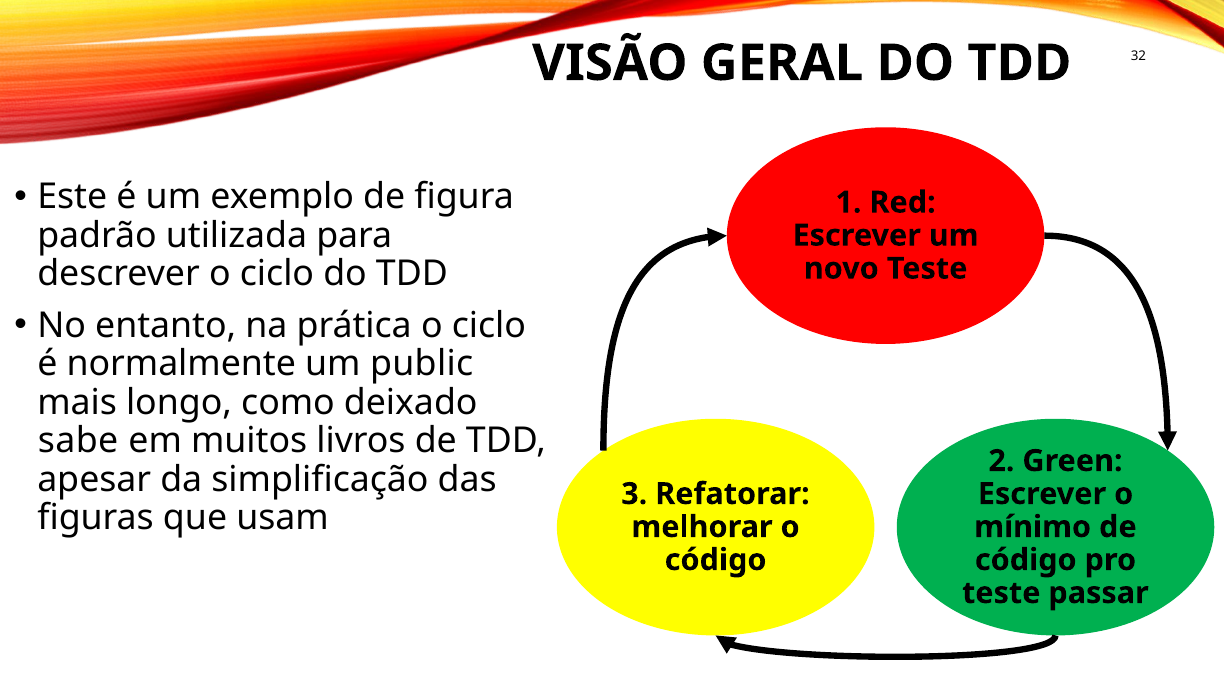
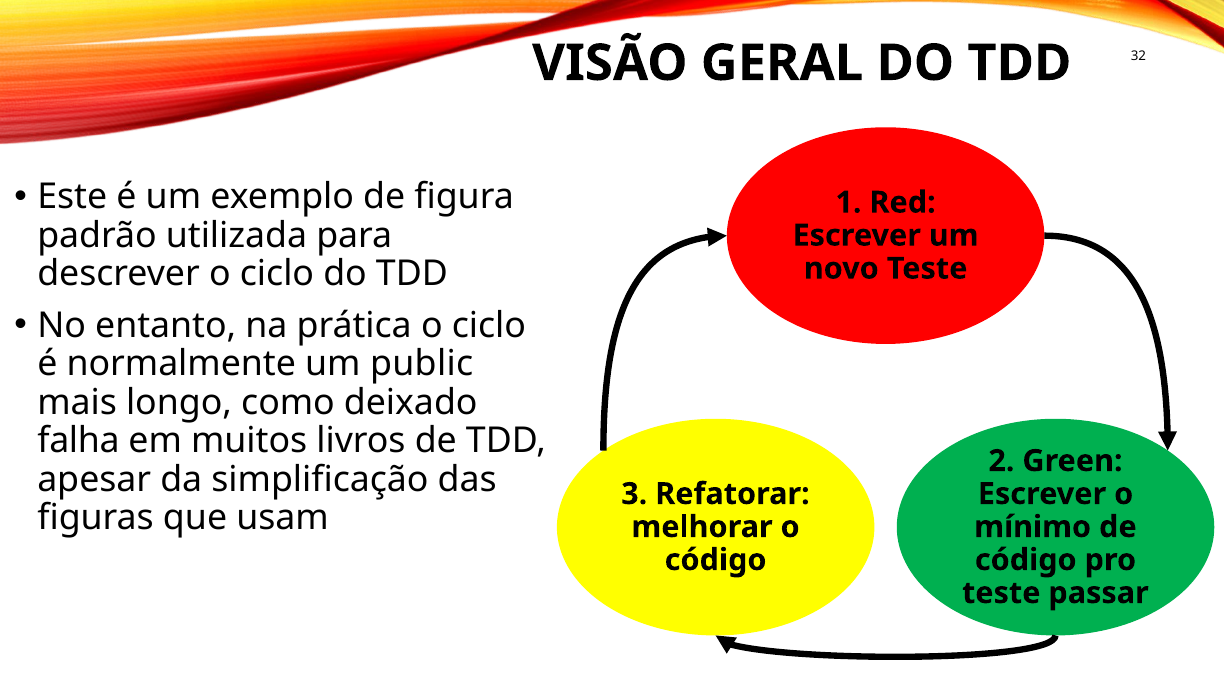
sabe: sabe -> falha
